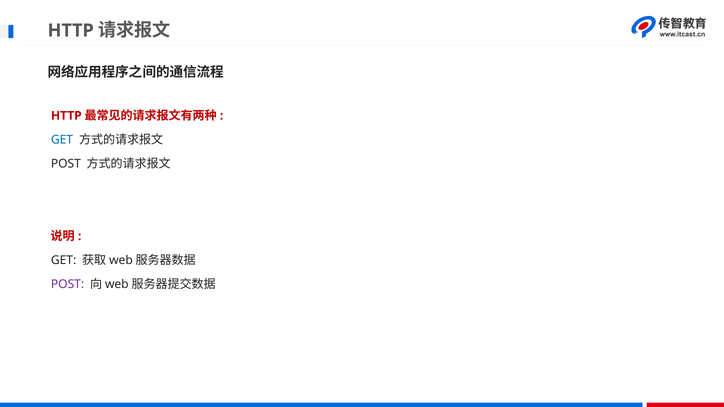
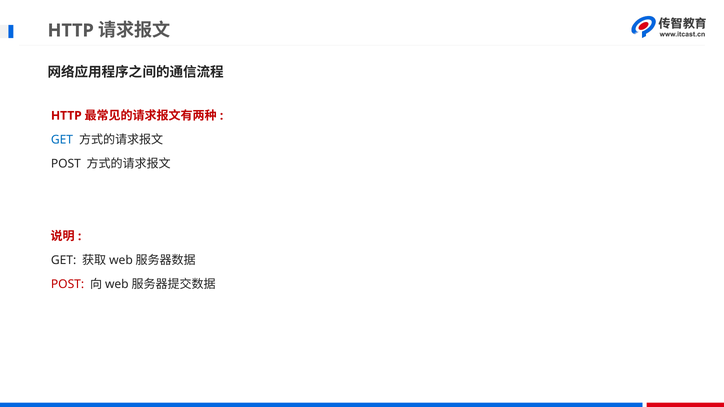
POST at (68, 285) colour: purple -> red
